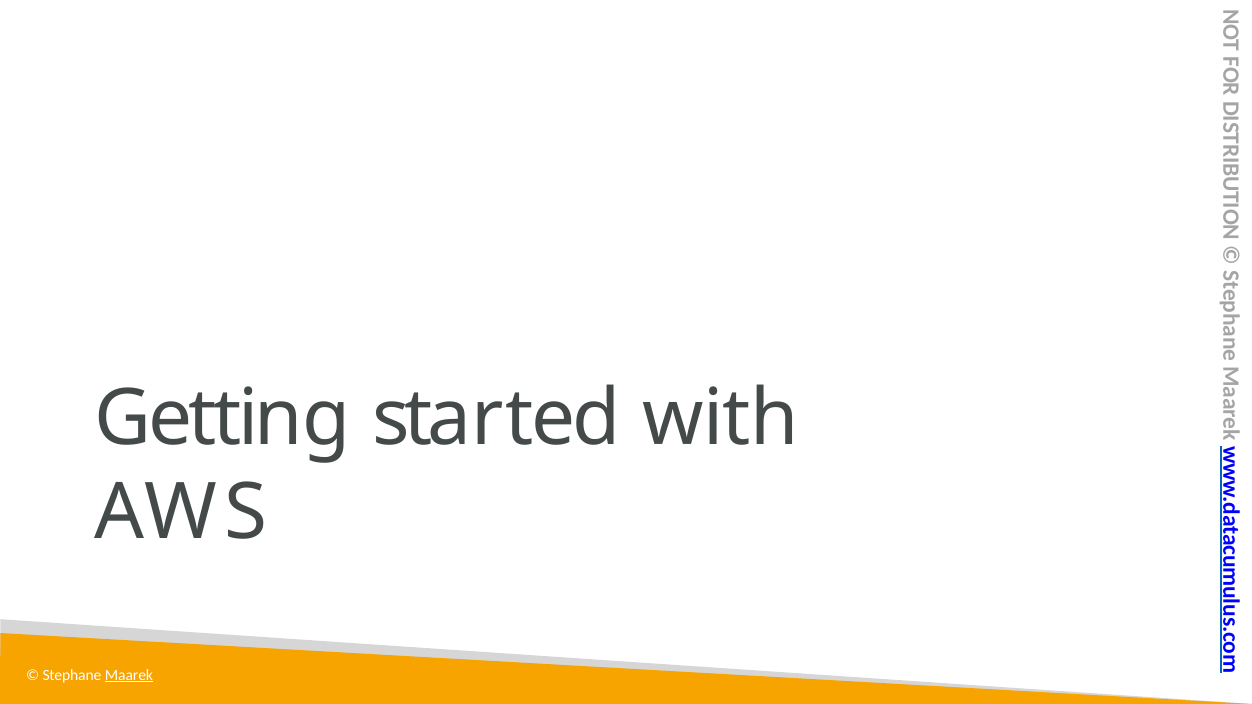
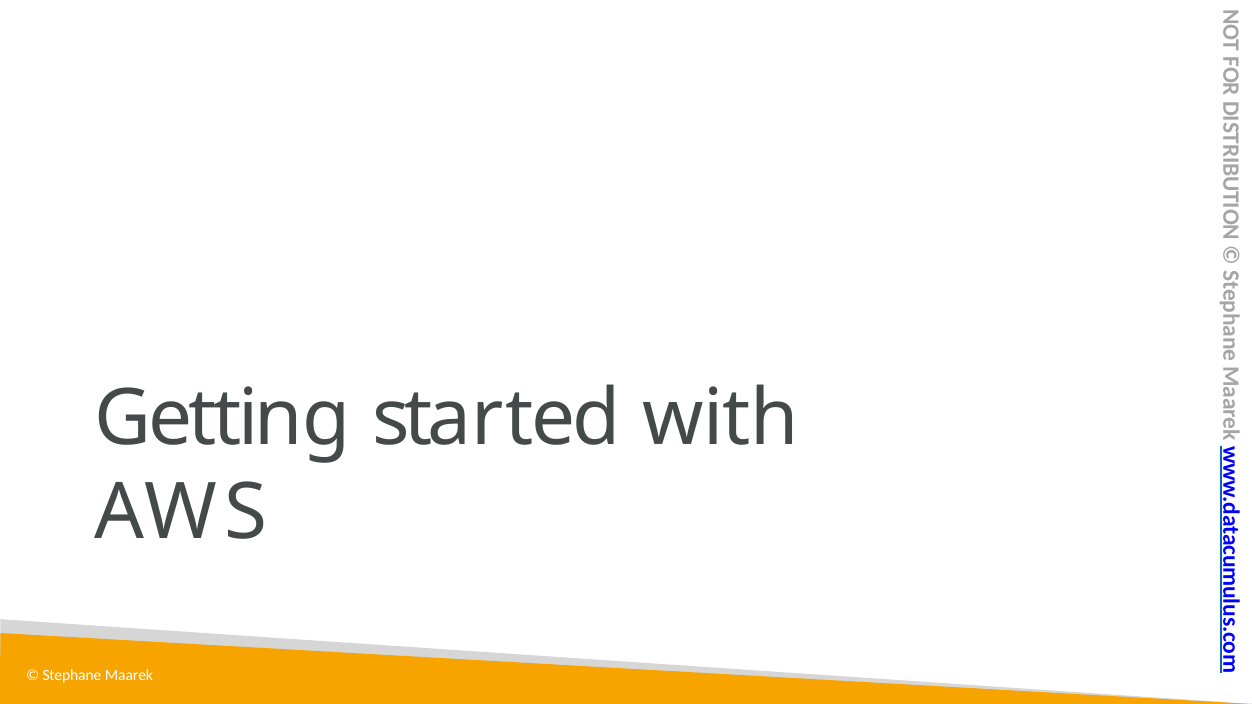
Maarek underline: present -> none
